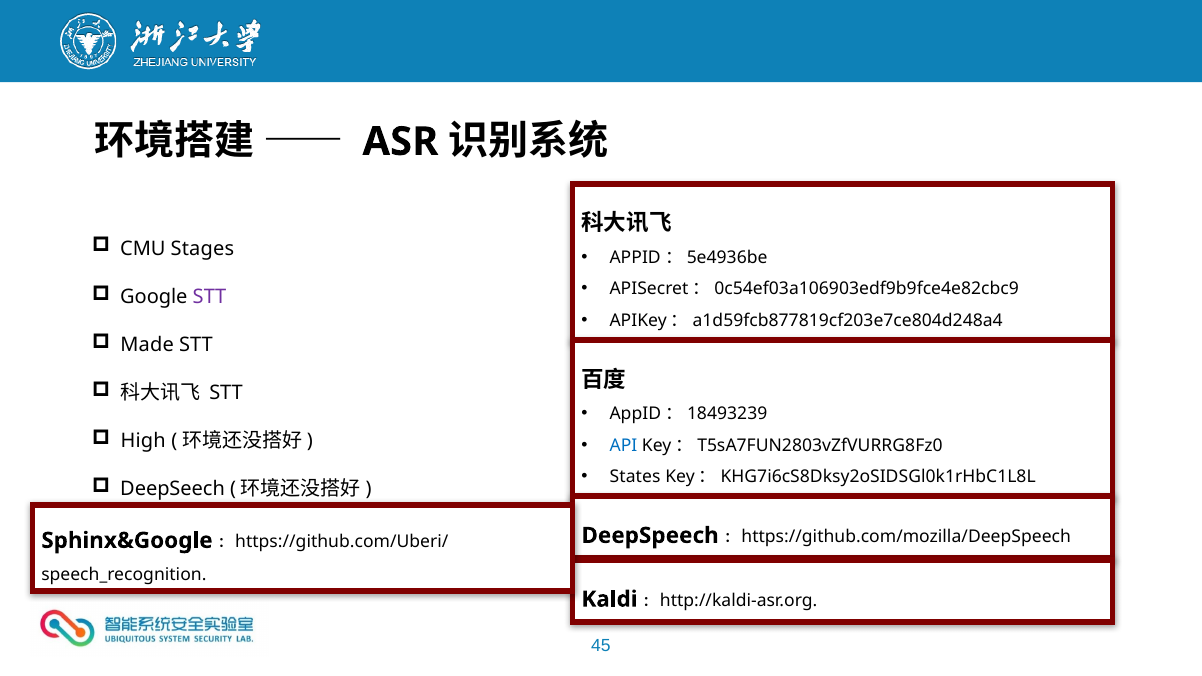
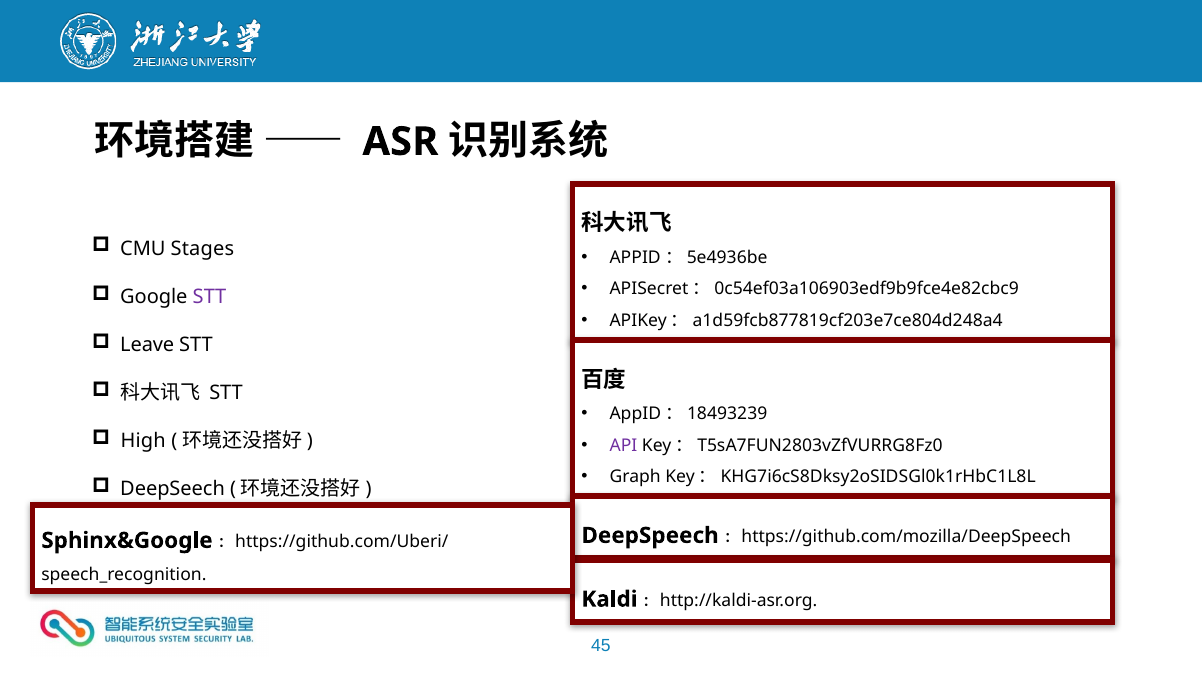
Made: Made -> Leave
API colour: blue -> purple
States: States -> Graph
